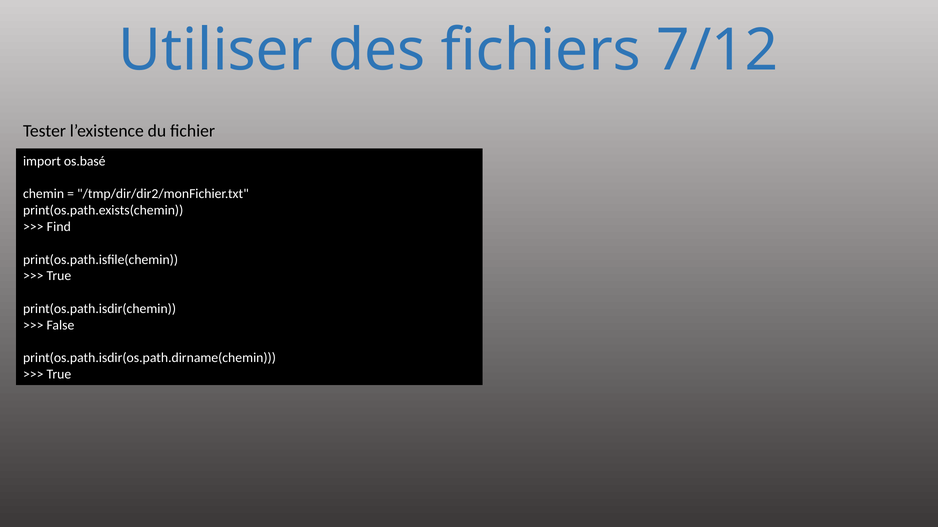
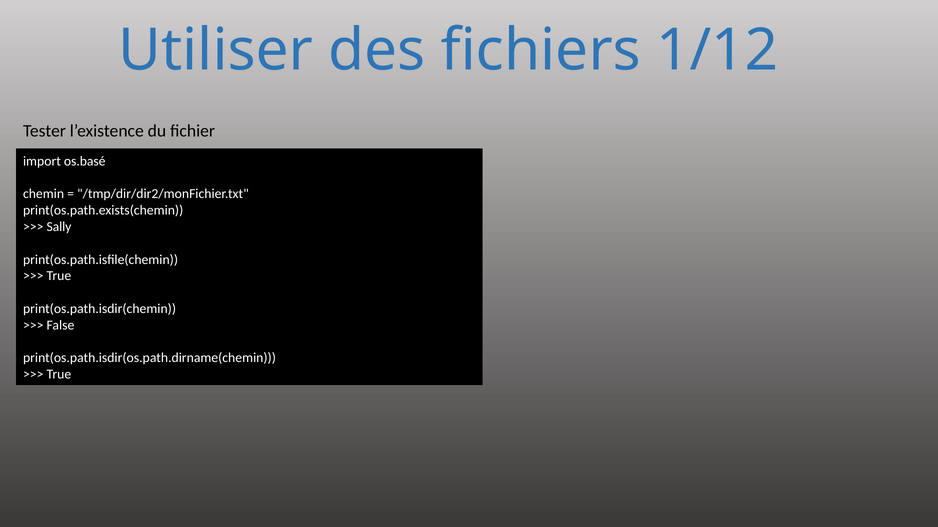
7/12: 7/12 -> 1/12
Find: Find -> Sally
